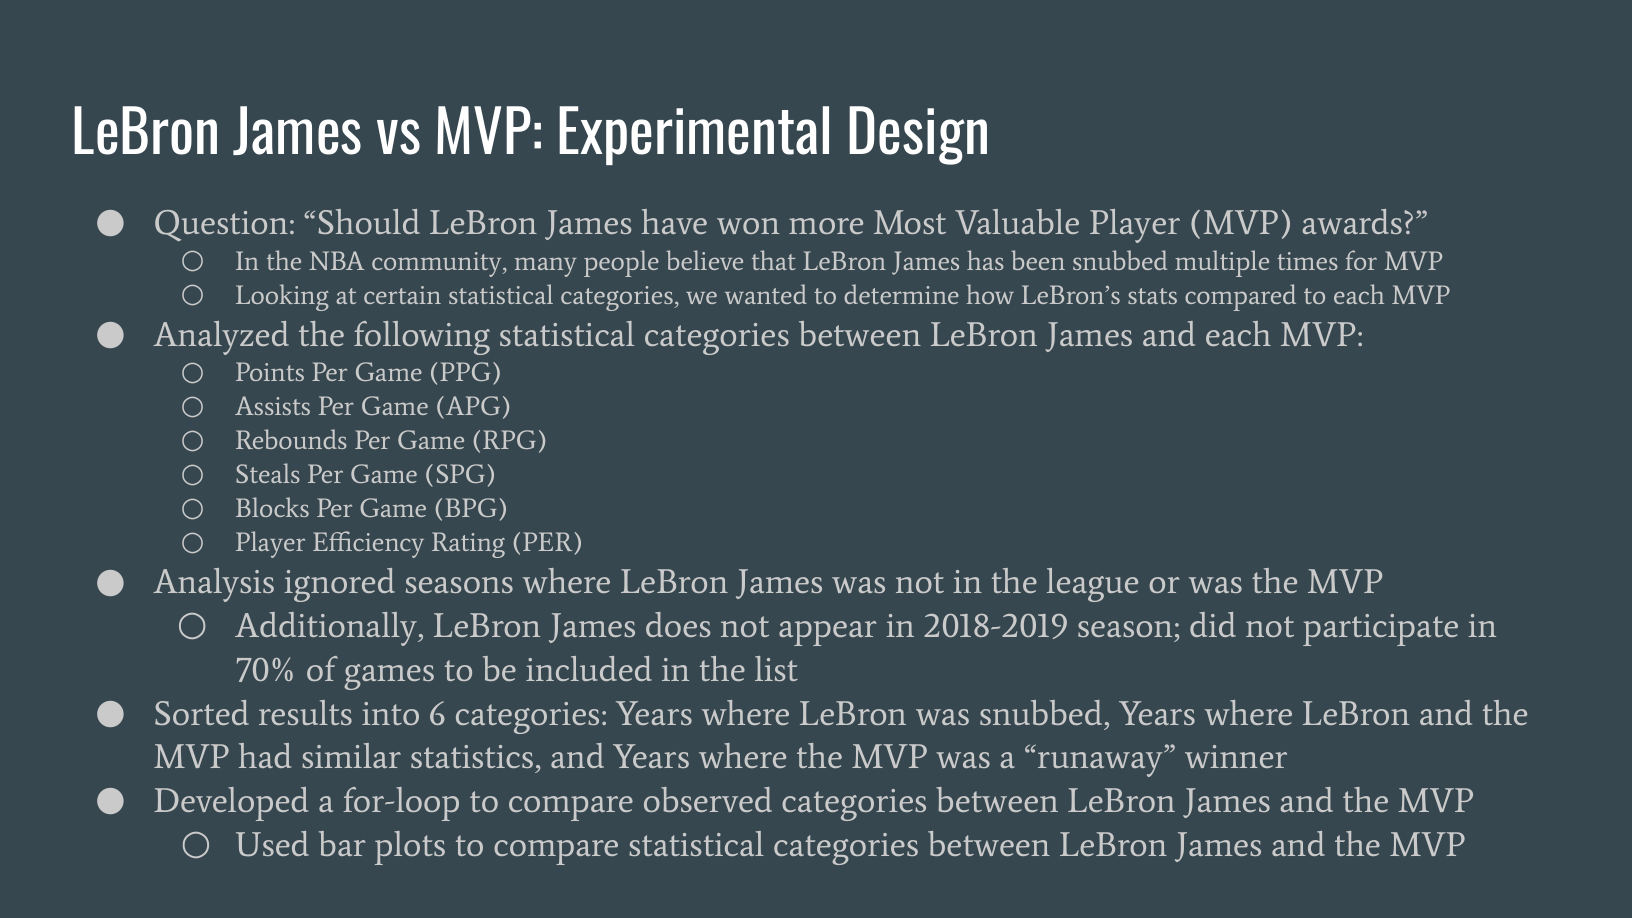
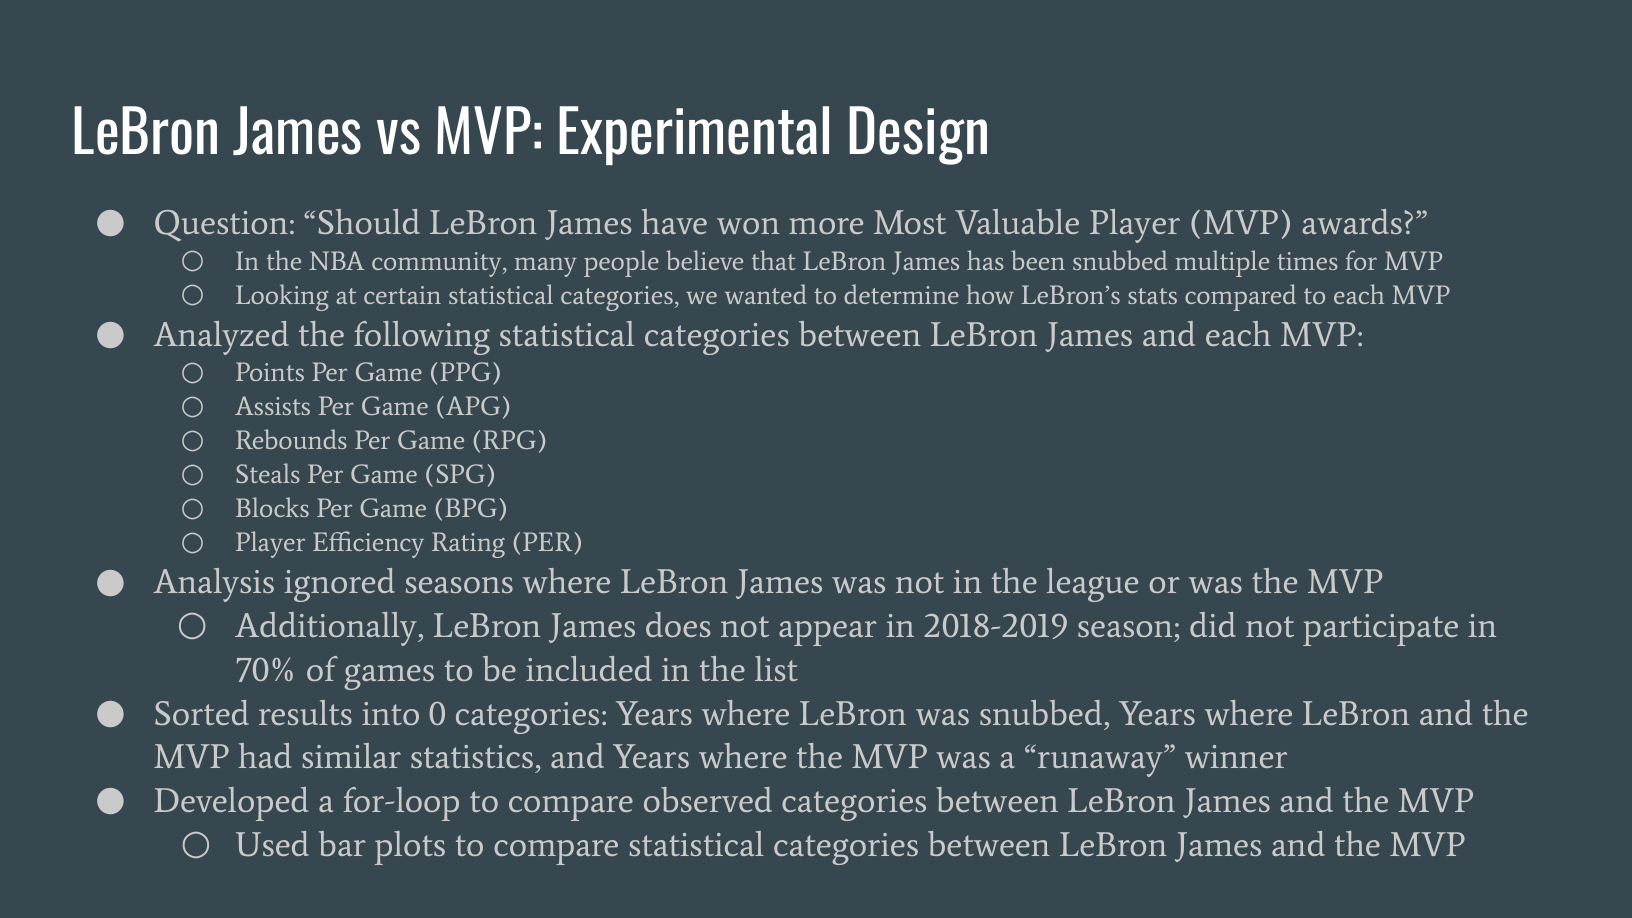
6: 6 -> 0
